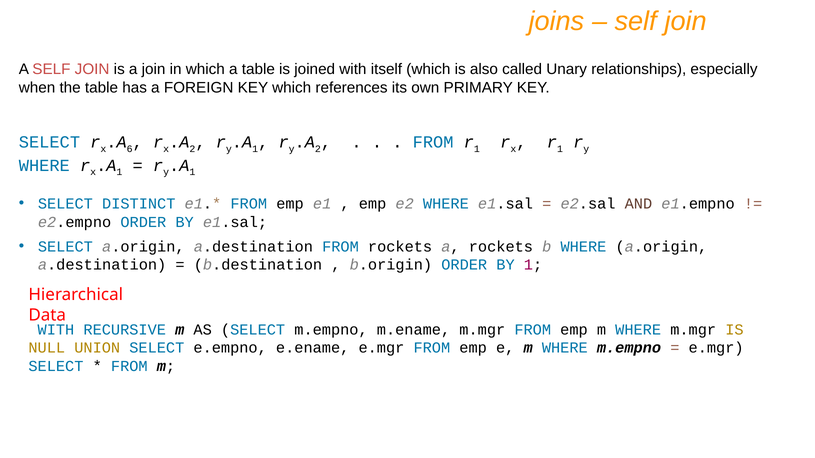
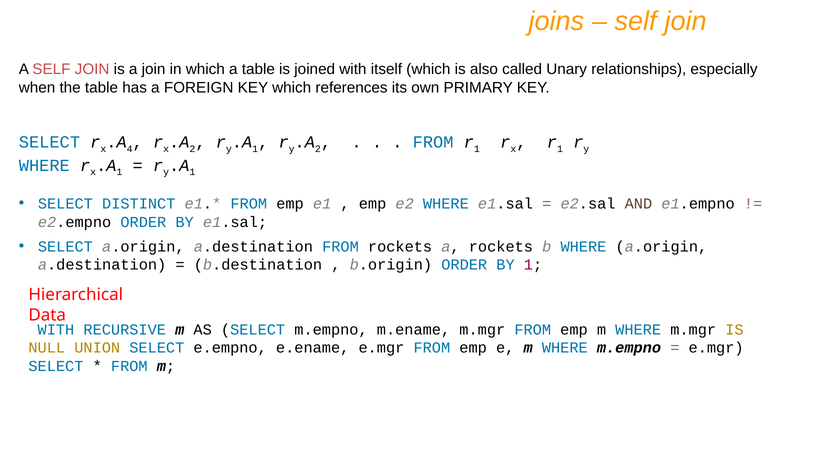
6: 6 -> 4
